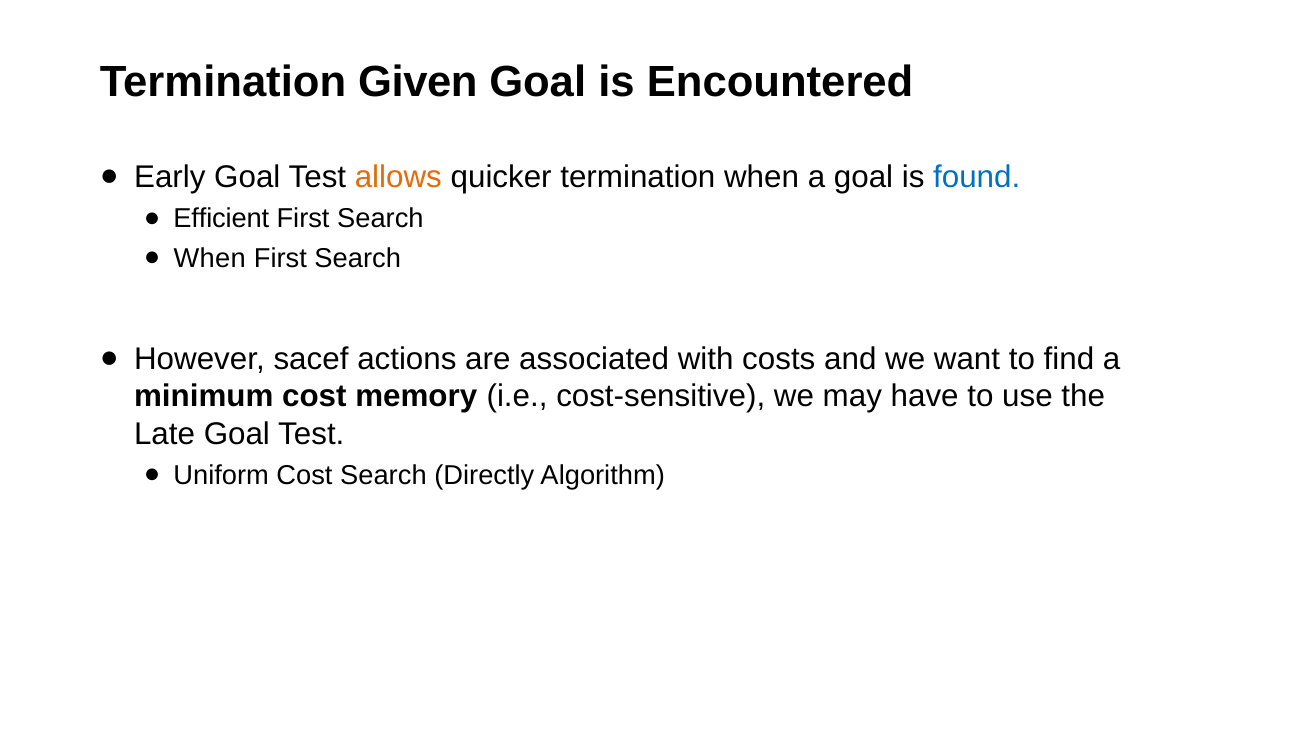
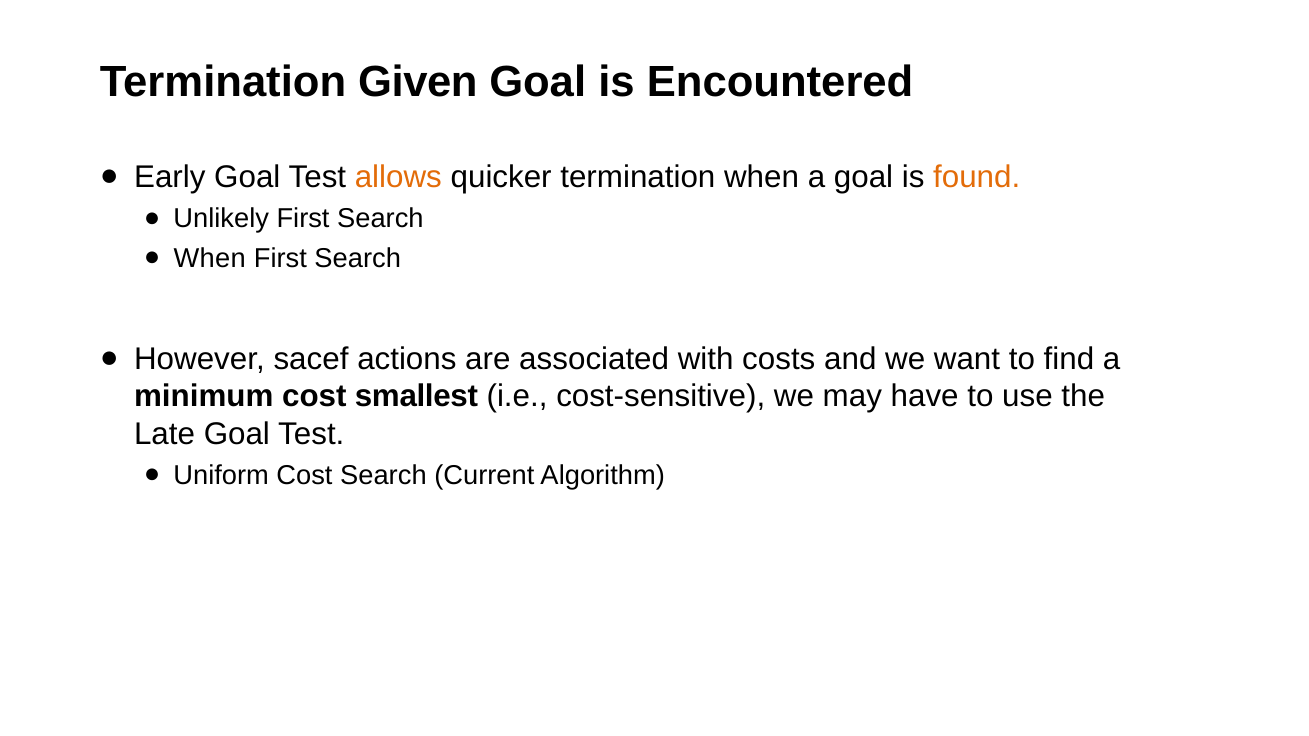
found colour: blue -> orange
Efficient: Efficient -> Unlikely
memory: memory -> smallest
Directly: Directly -> Current
